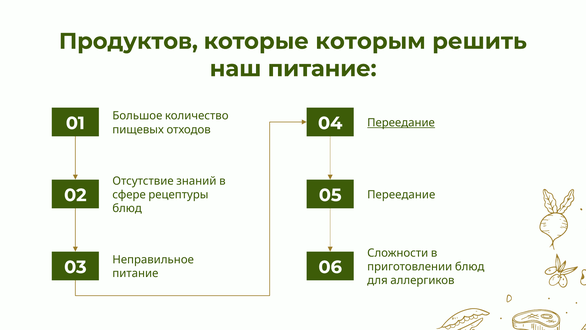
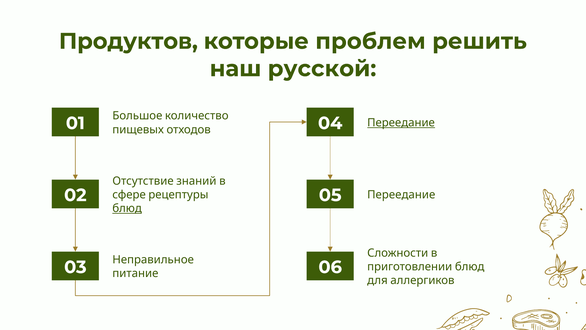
которым: которым -> проблем
наш питание: питание -> русской
блюд underline: none -> present
